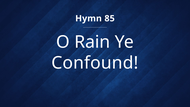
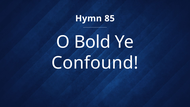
Rain: Rain -> Bold
